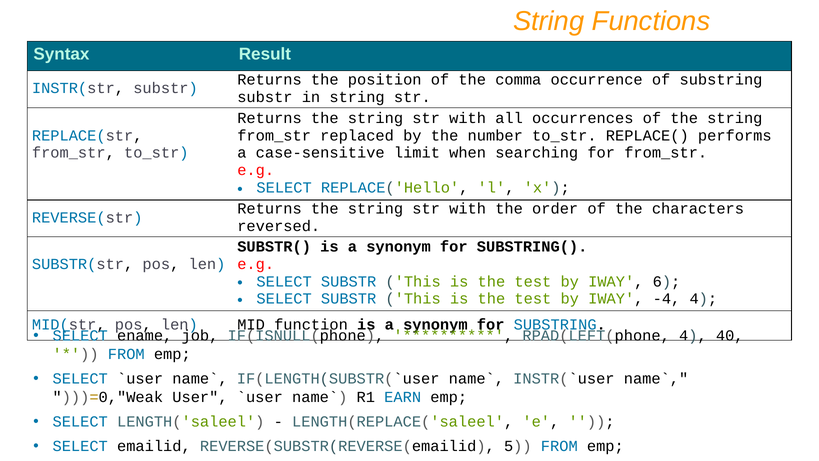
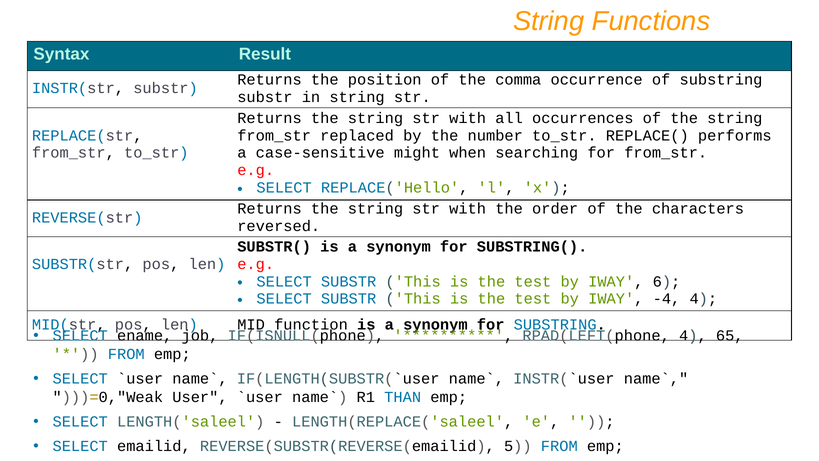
limit: limit -> might
40: 40 -> 65
EARN: EARN -> THAN
